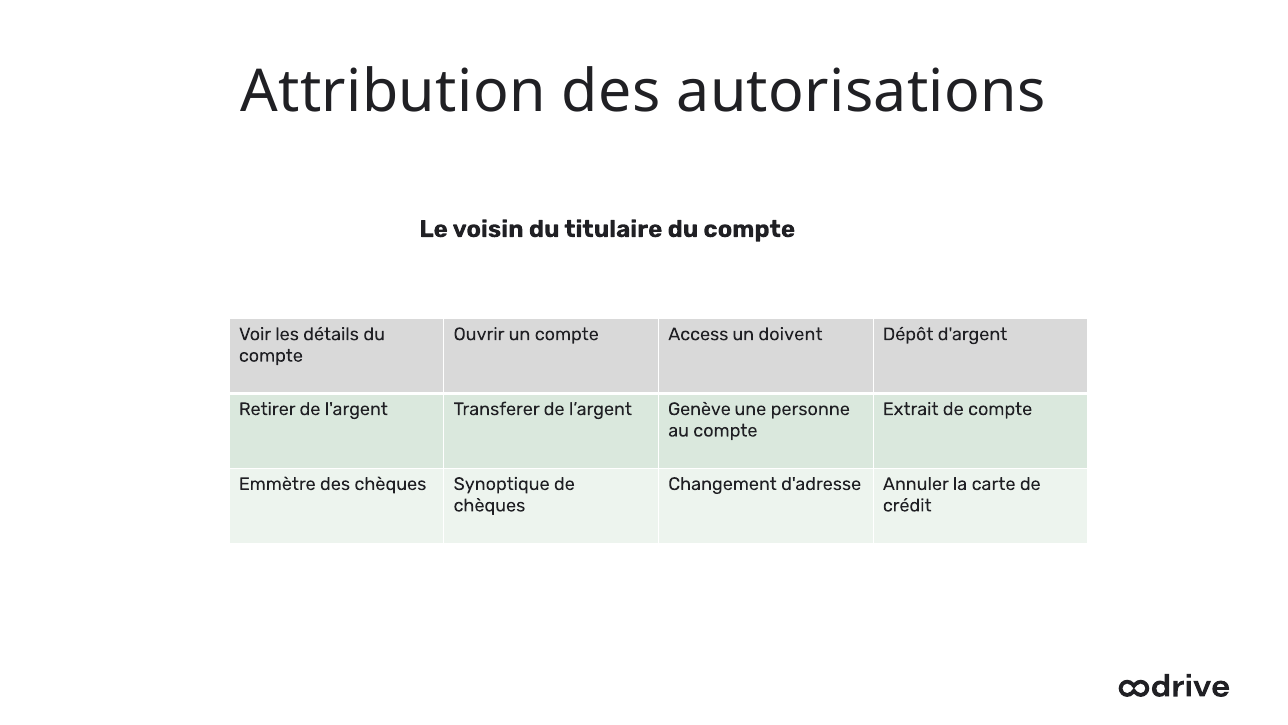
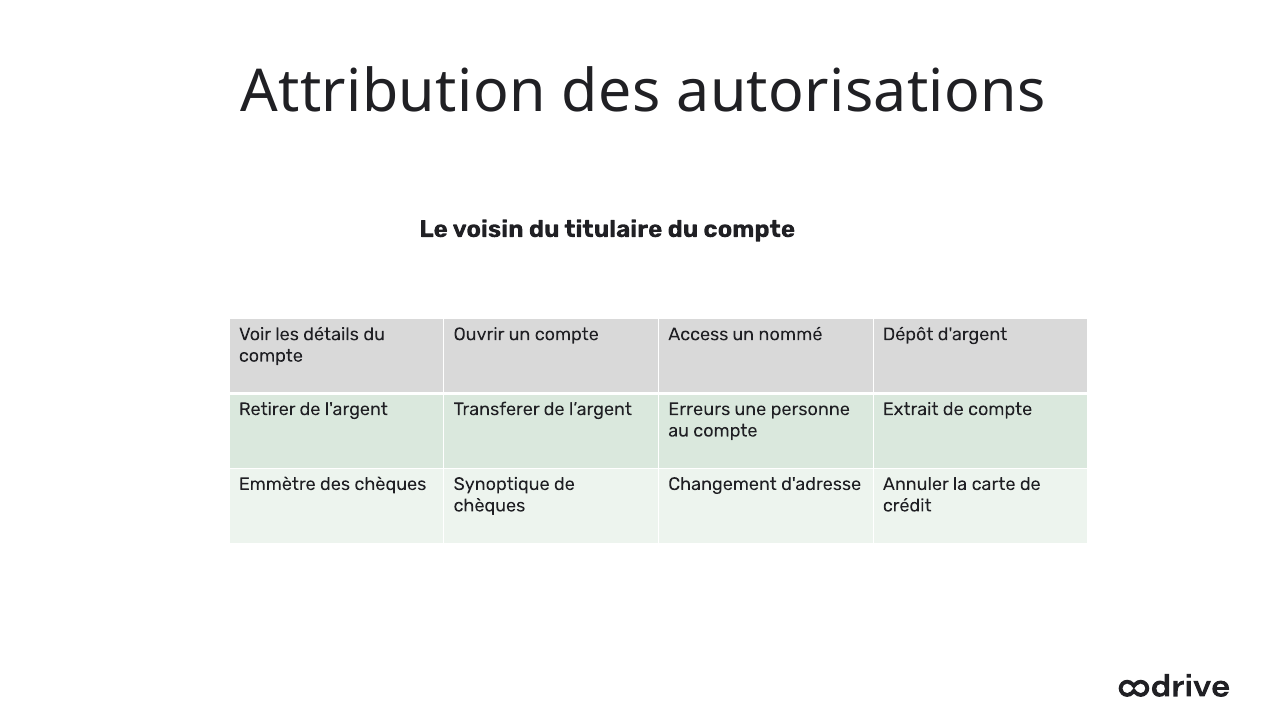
doivent: doivent -> nommé
Genève: Genève -> Erreurs
